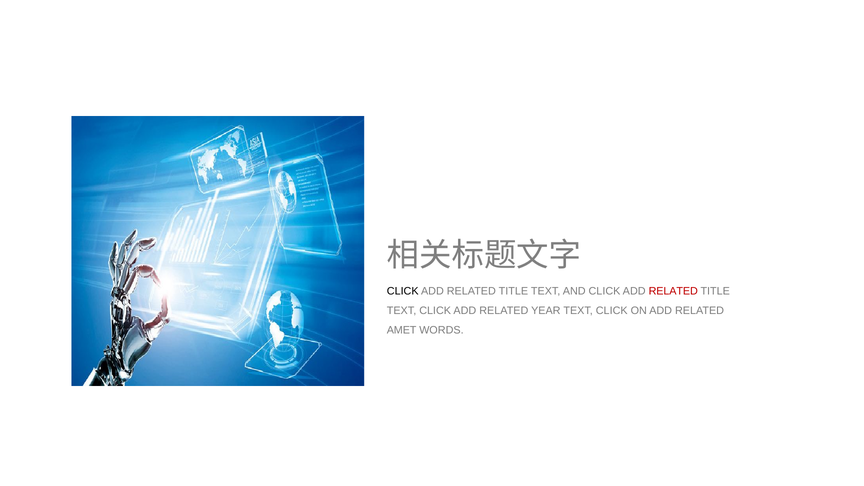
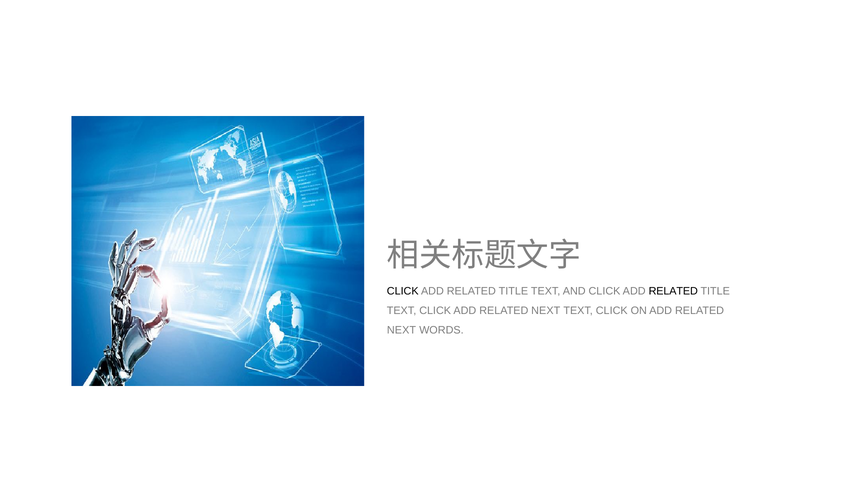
RELATED at (673, 291) colour: red -> black
CLICK ADD RELATED YEAR: YEAR -> NEXT
AMET at (402, 330): AMET -> NEXT
